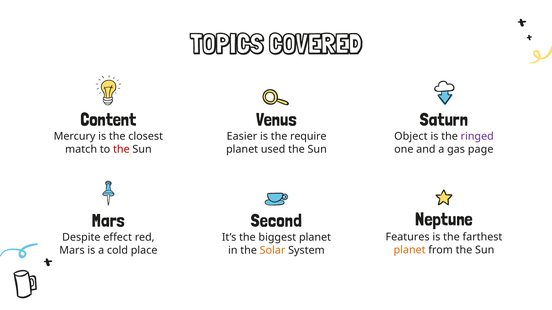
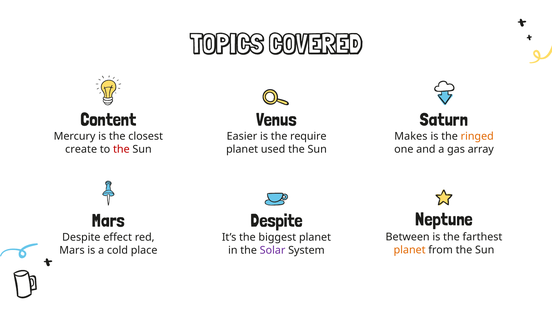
Object: Object -> Makes
ringed colour: purple -> orange
match: match -> create
page: page -> array
Second at (276, 221): Second -> Despite
Features: Features -> Between
Solar colour: orange -> purple
